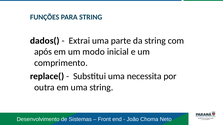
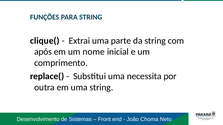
dados(: dados( -> clique(
modo: modo -> nome
